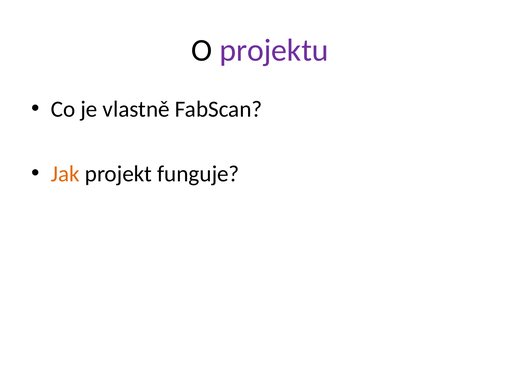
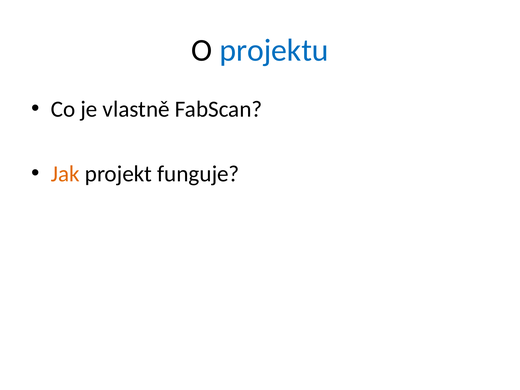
projektu colour: purple -> blue
